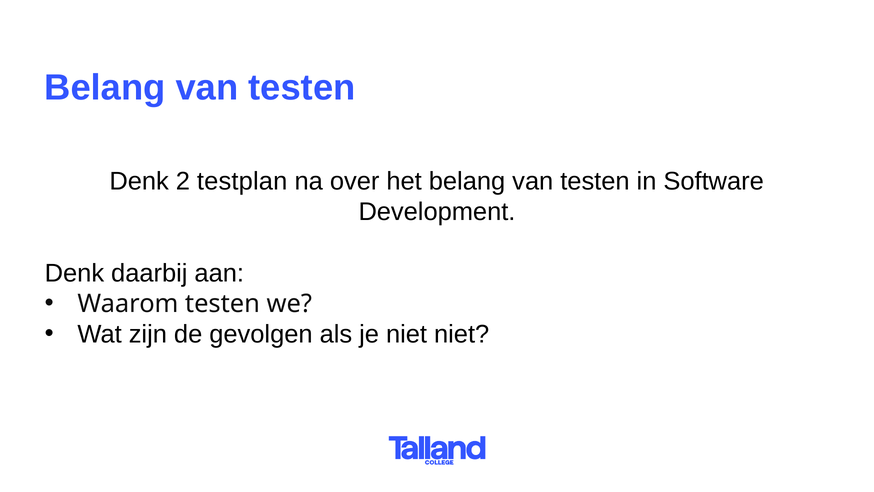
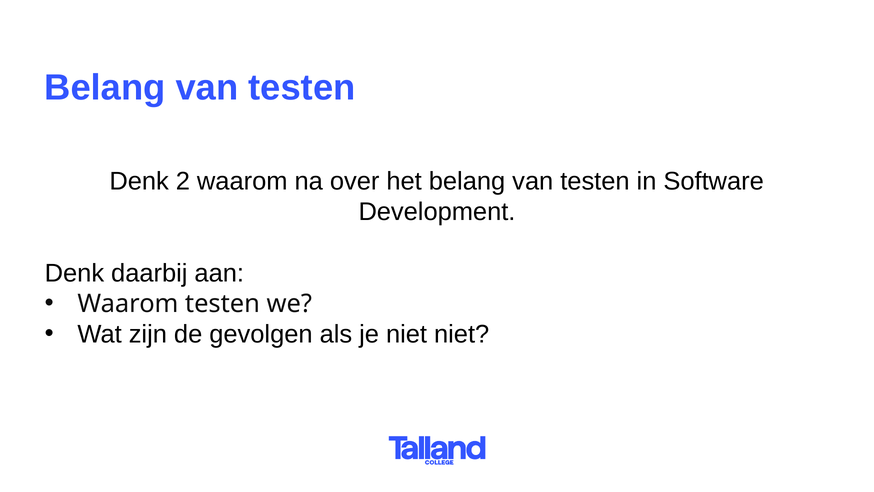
2 testplan: testplan -> waarom
